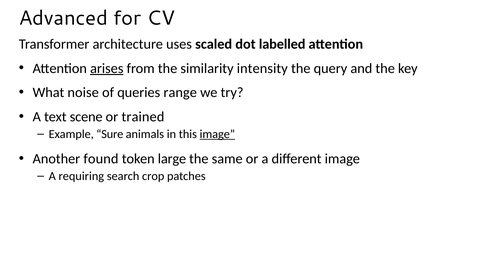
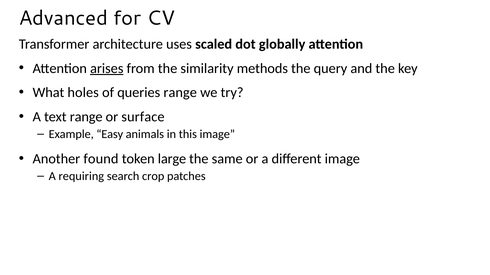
labelled: labelled -> globally
intensity: intensity -> methods
noise: noise -> holes
text scene: scene -> range
trained: trained -> surface
Sure: Sure -> Easy
image at (217, 134) underline: present -> none
